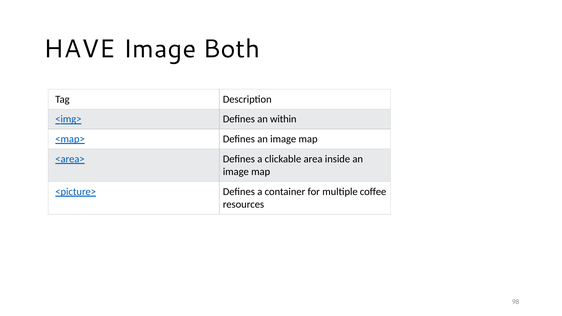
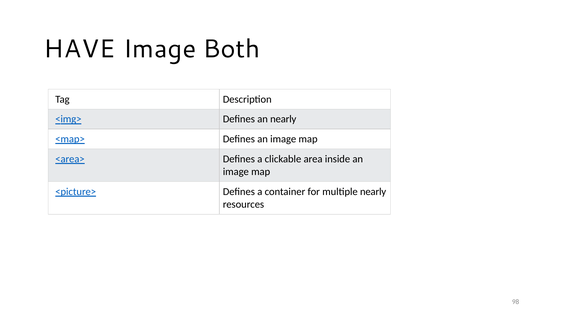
an within: within -> nearly
multiple coffee: coffee -> nearly
